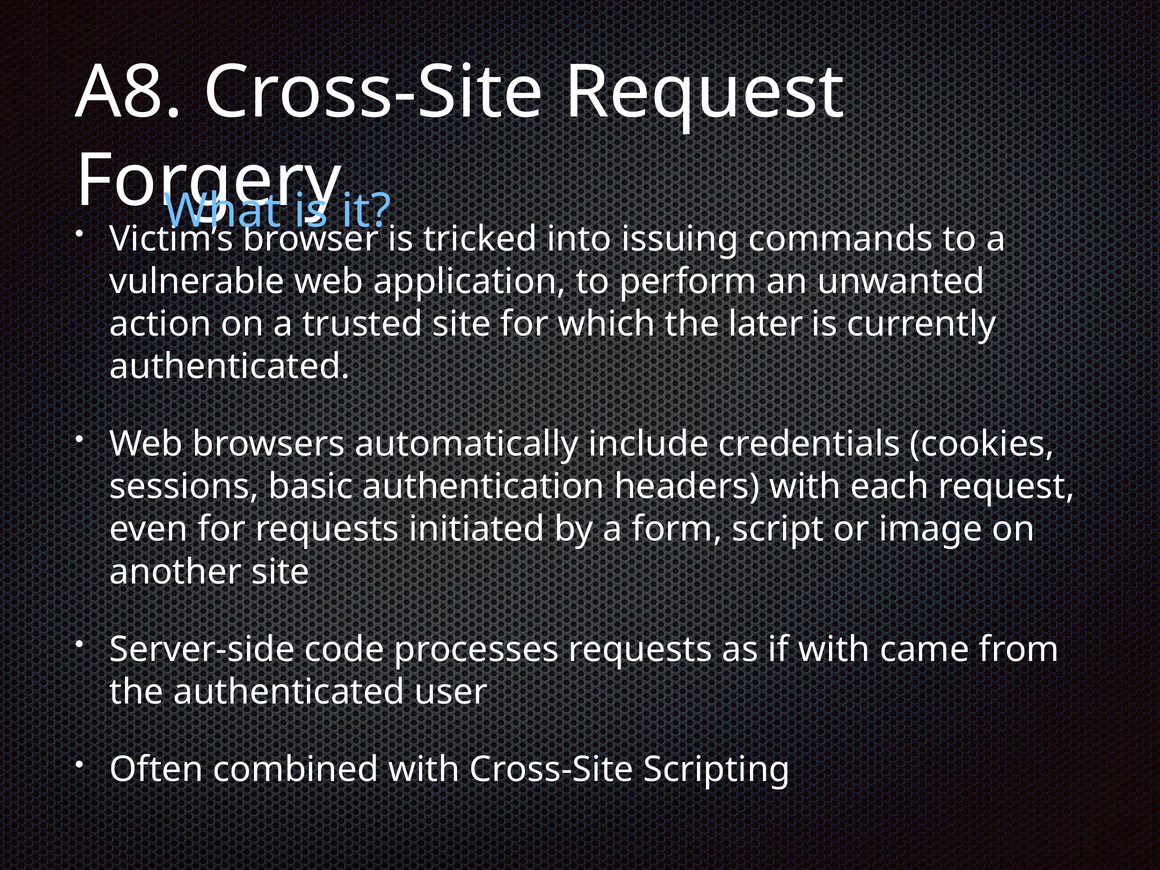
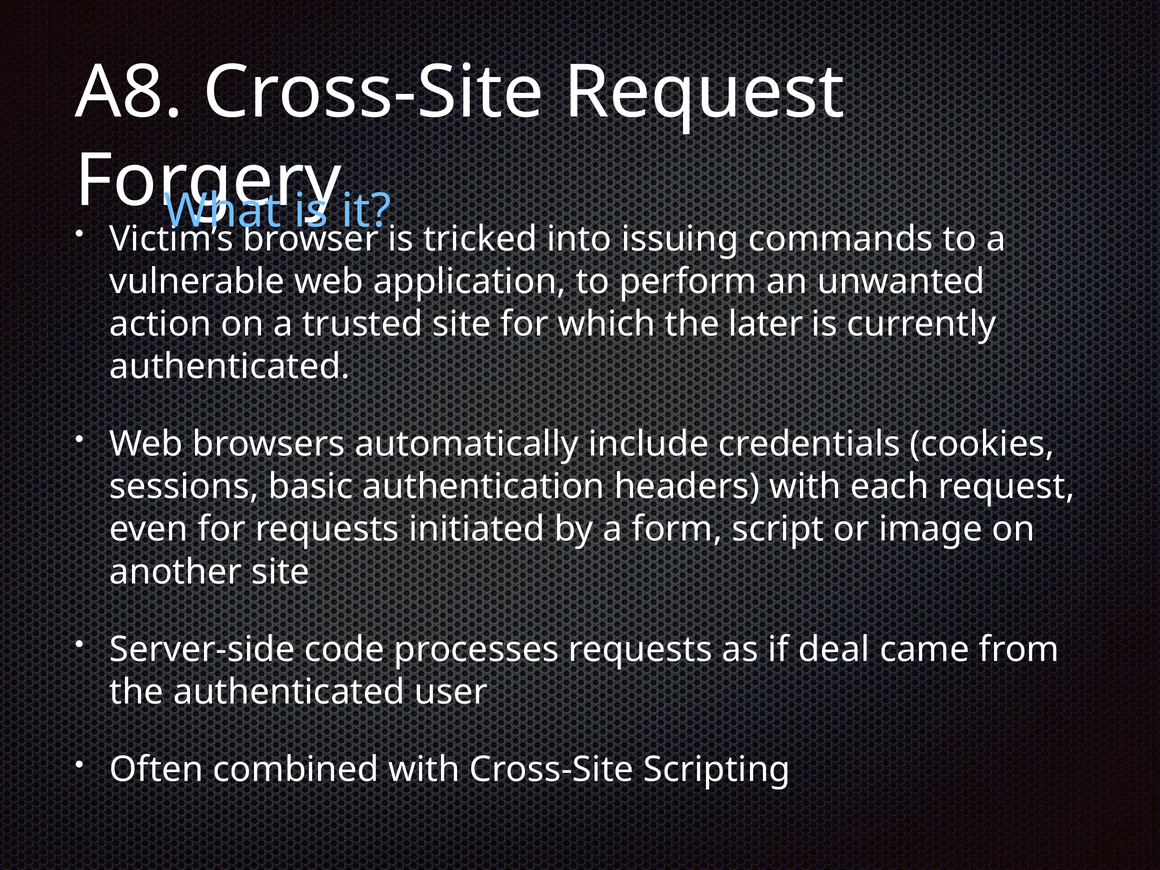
if with: with -> deal
